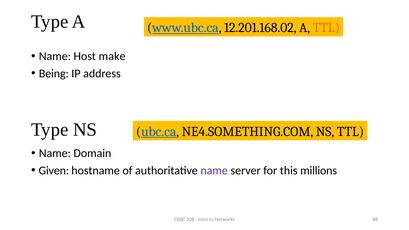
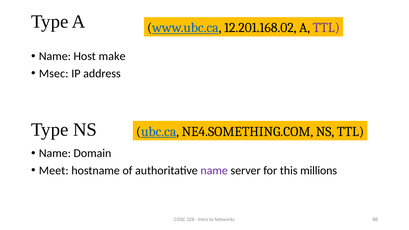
TTL at (326, 28) colour: orange -> purple
Being: Being -> Msec
Given: Given -> Meet
